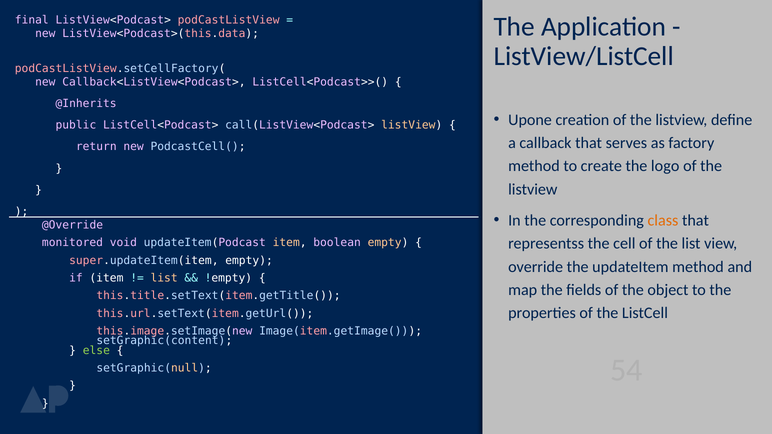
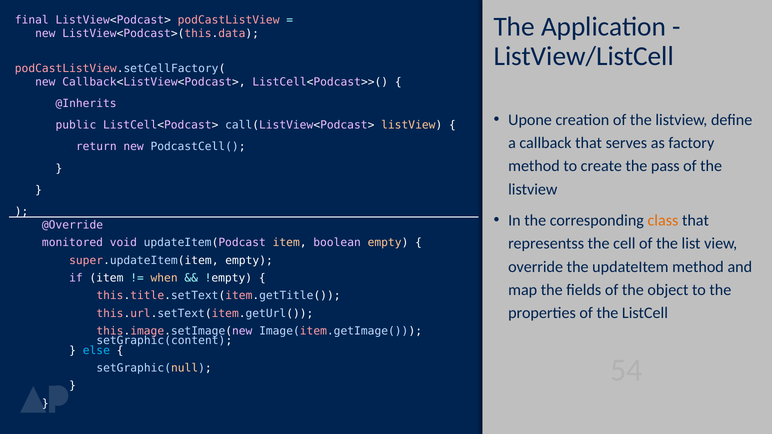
logo: logo -> pass
list at (164, 278): list -> when
else colour: light green -> light blue
